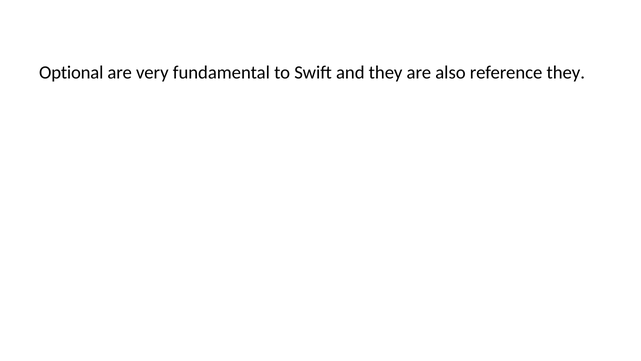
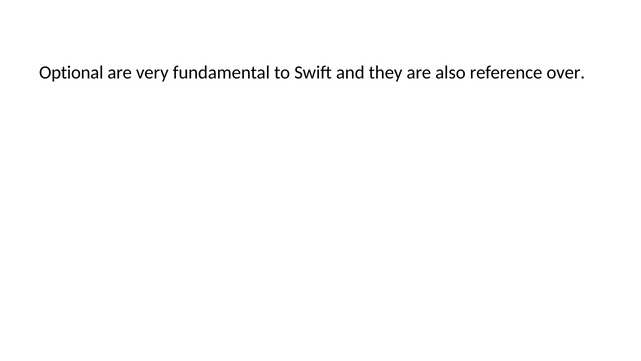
reference they: they -> over
